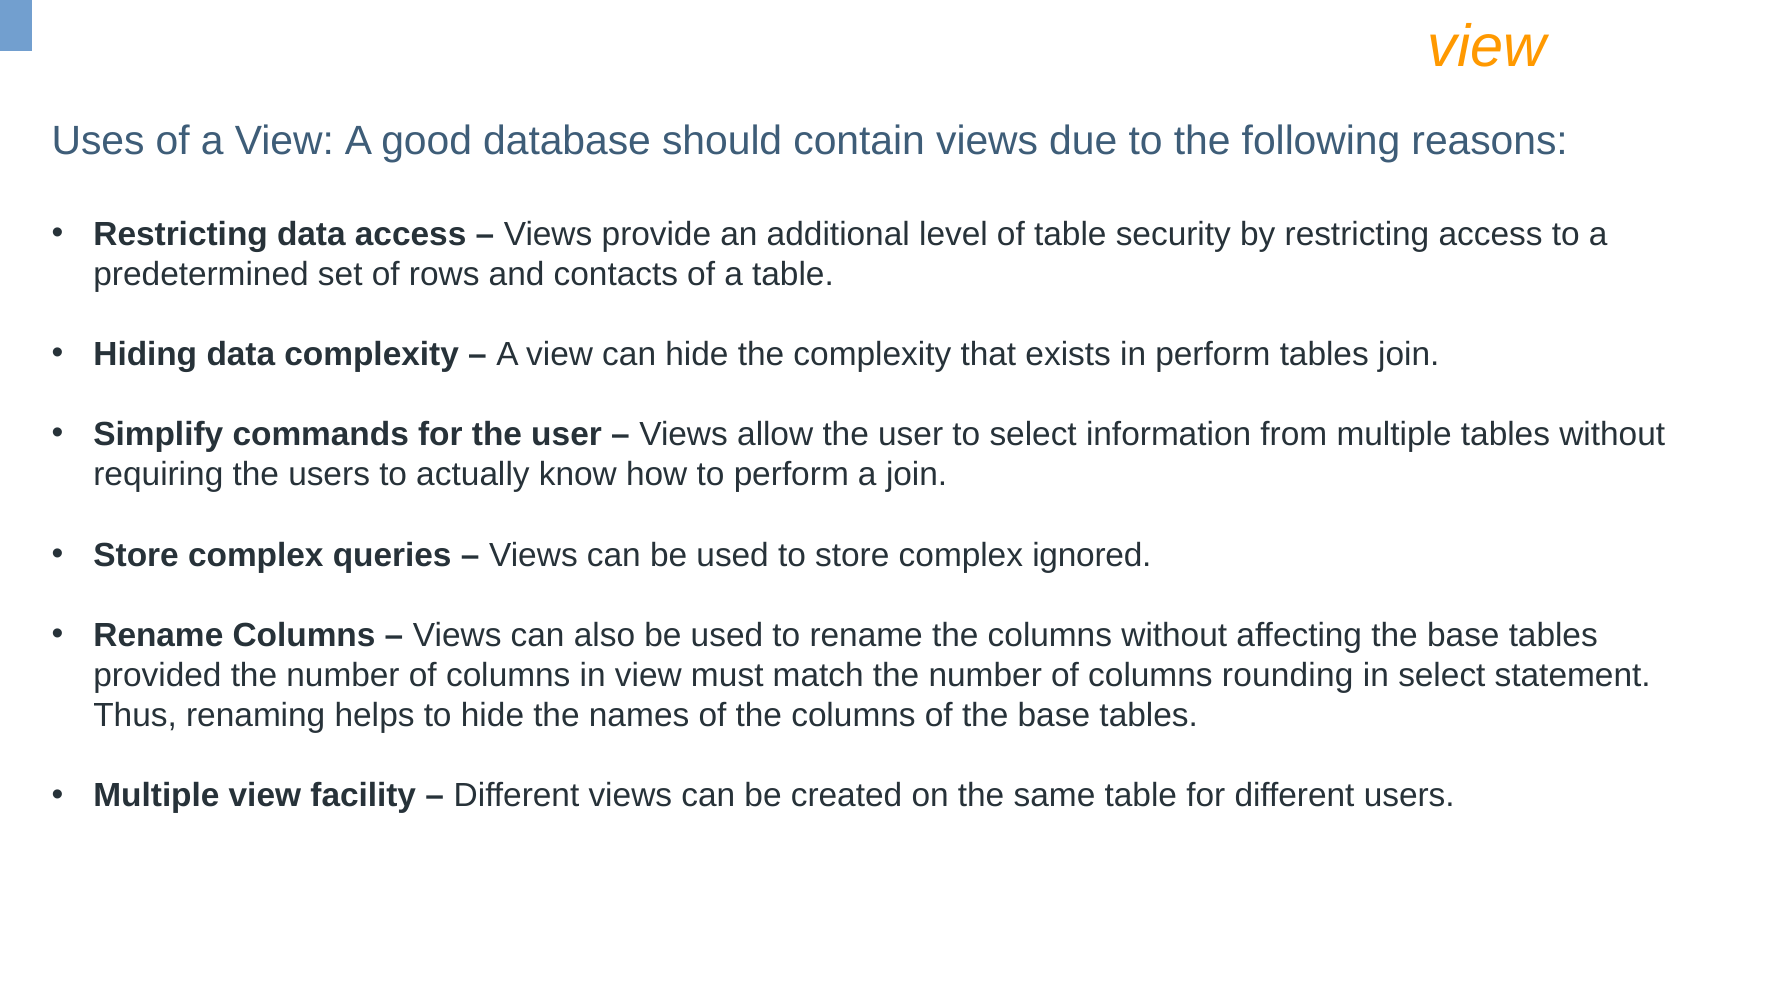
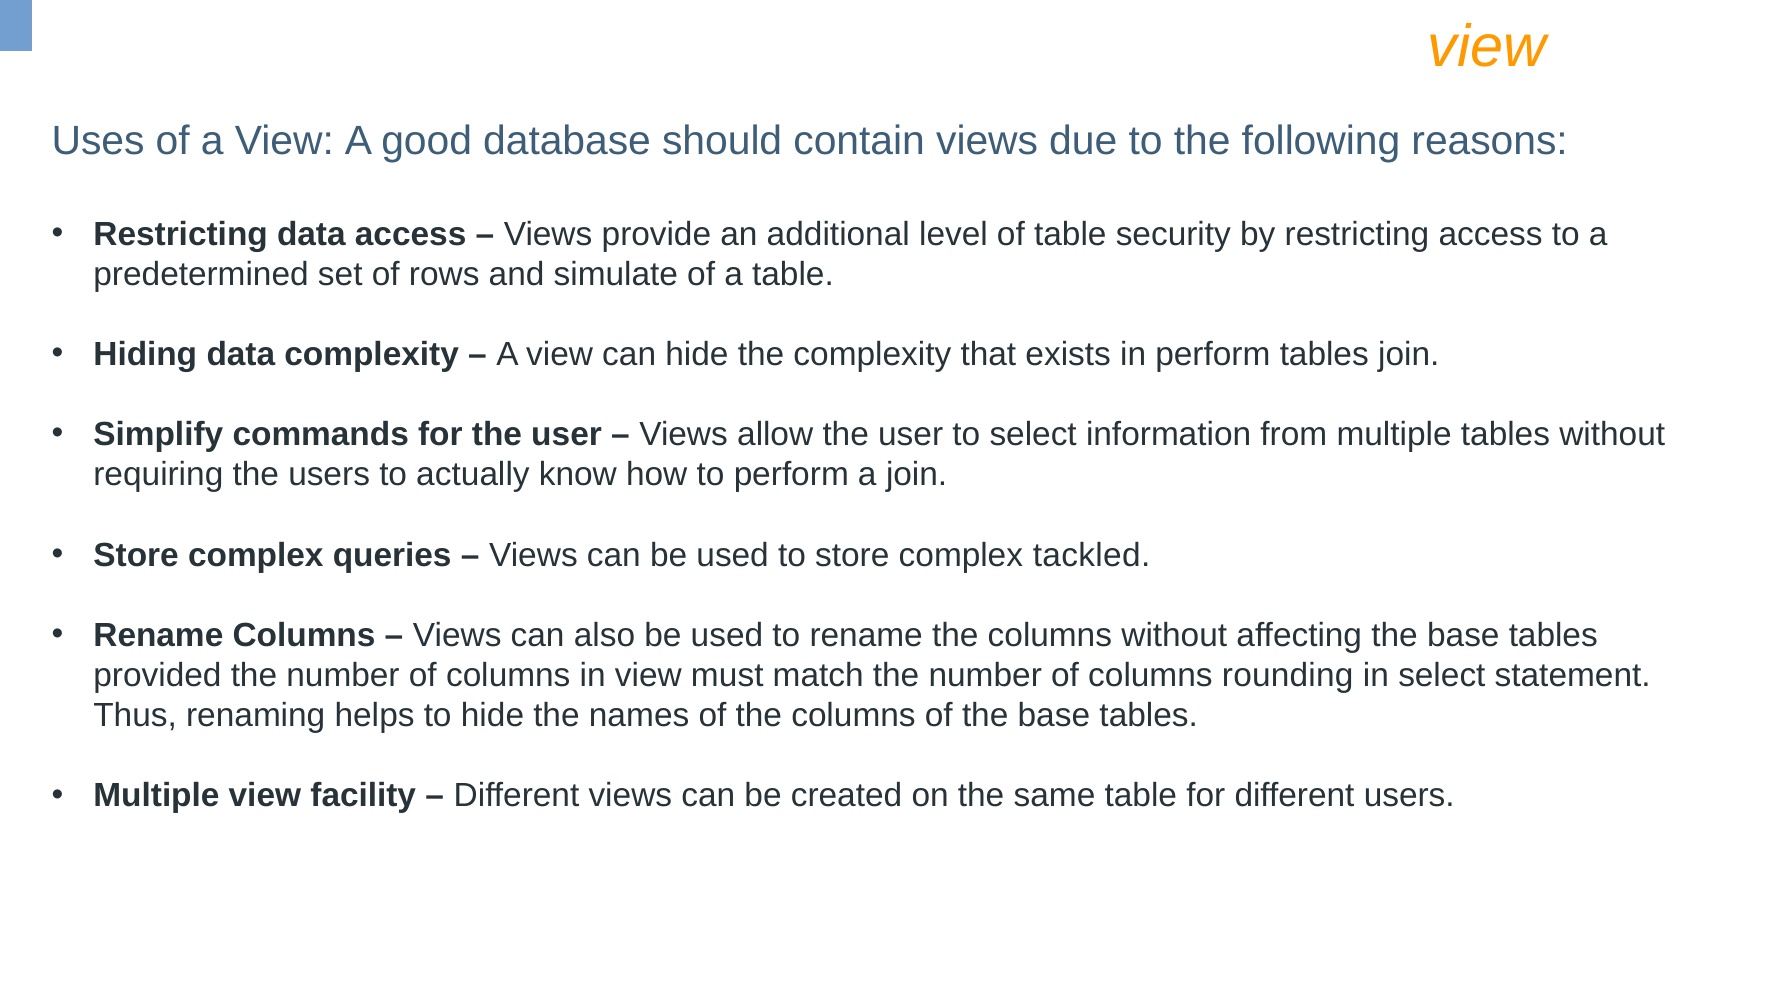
contacts: contacts -> simulate
ignored: ignored -> tackled
